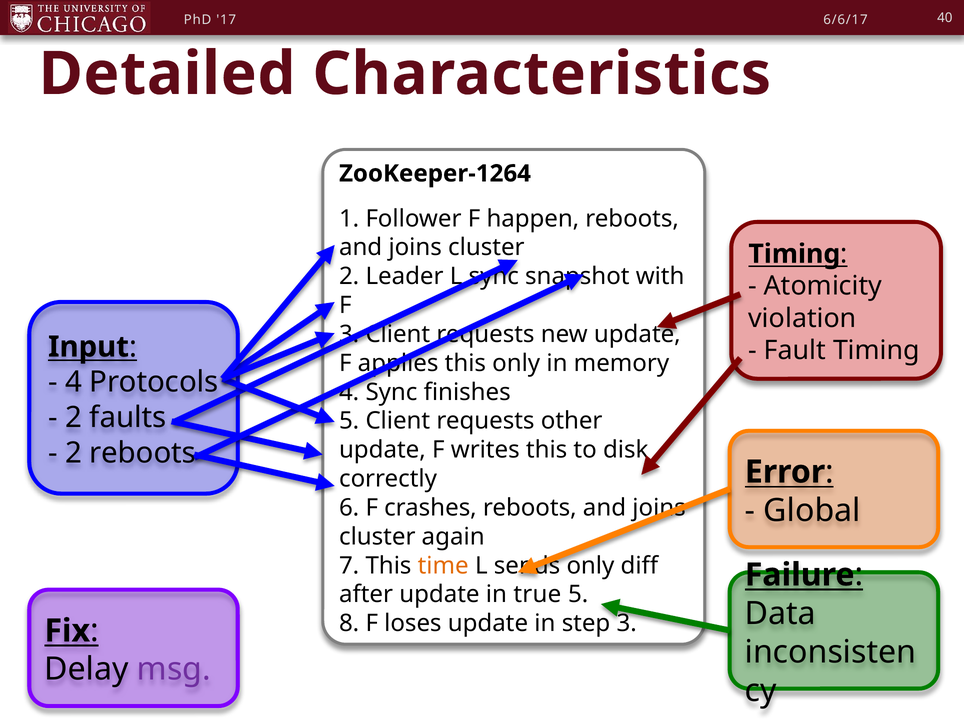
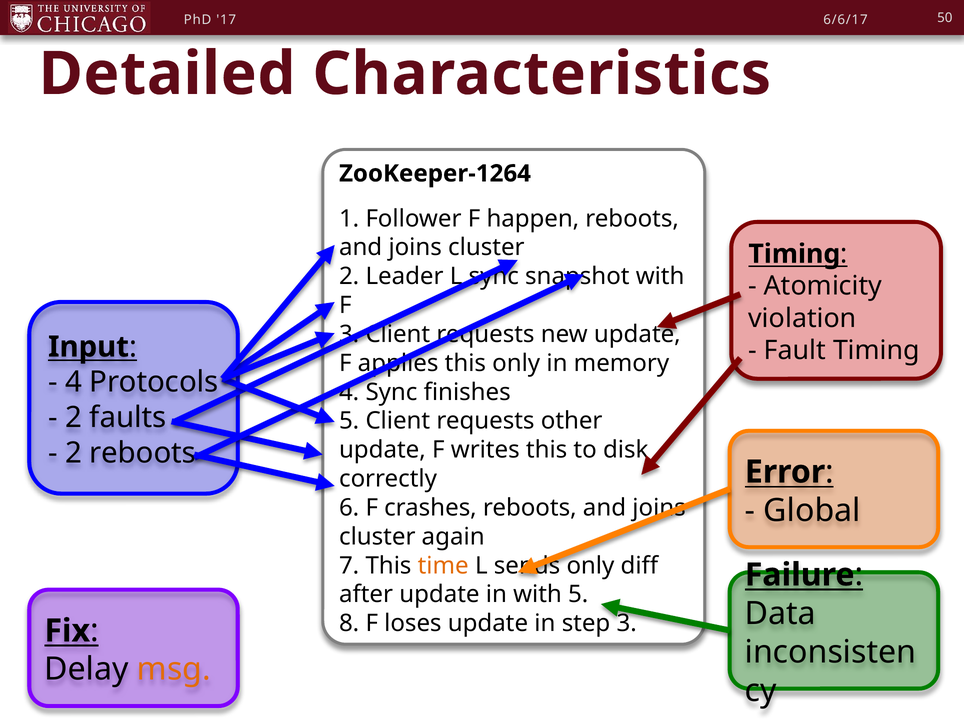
40: 40 -> 50
in true: true -> with
msg colour: purple -> orange
